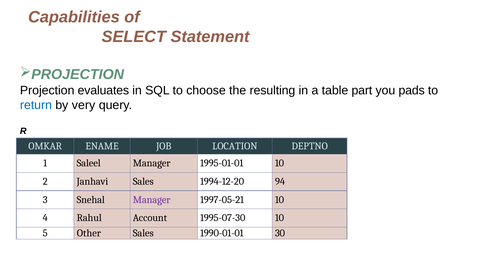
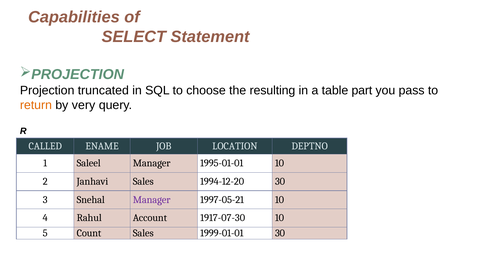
evaluates: evaluates -> truncated
pads: pads -> pass
return colour: blue -> orange
OMKAR: OMKAR -> CALLED
1994-12-20 94: 94 -> 30
1995-07-30: 1995-07-30 -> 1917-07-30
Other: Other -> Count
1990-01-01: 1990-01-01 -> 1999-01-01
